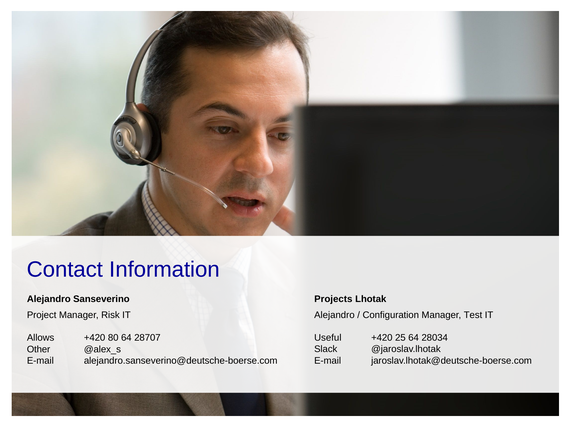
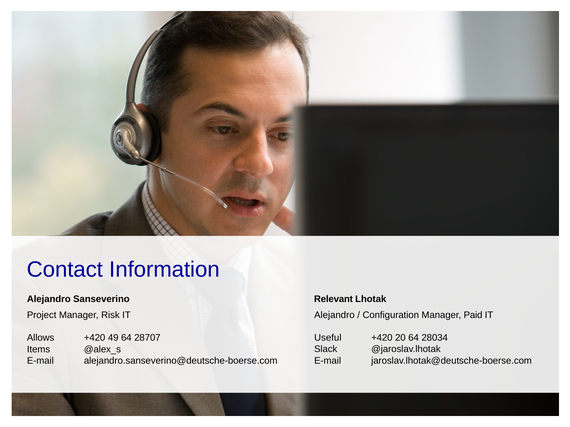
Projects: Projects -> Relevant
Test: Test -> Paid
80: 80 -> 49
25: 25 -> 20
Other: Other -> Items
